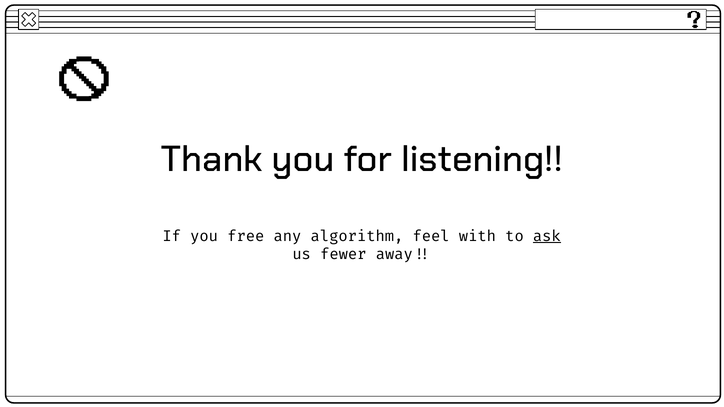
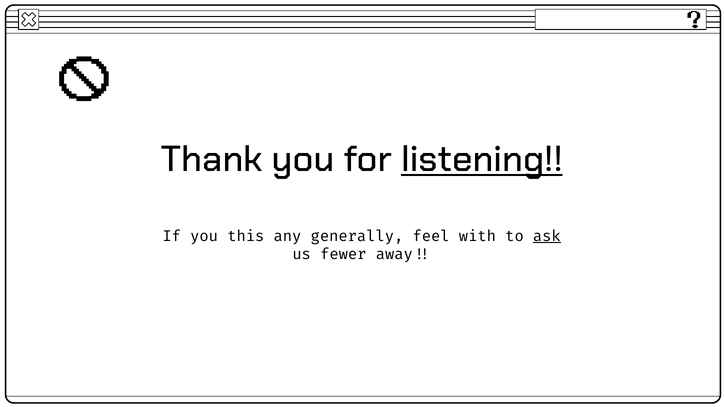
listening underline: none -> present
free: free -> this
algorithm: algorithm -> generally
